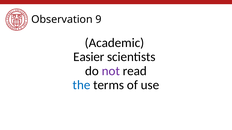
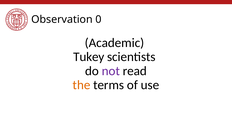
9: 9 -> 0
Easier: Easier -> Tukey
the colour: blue -> orange
